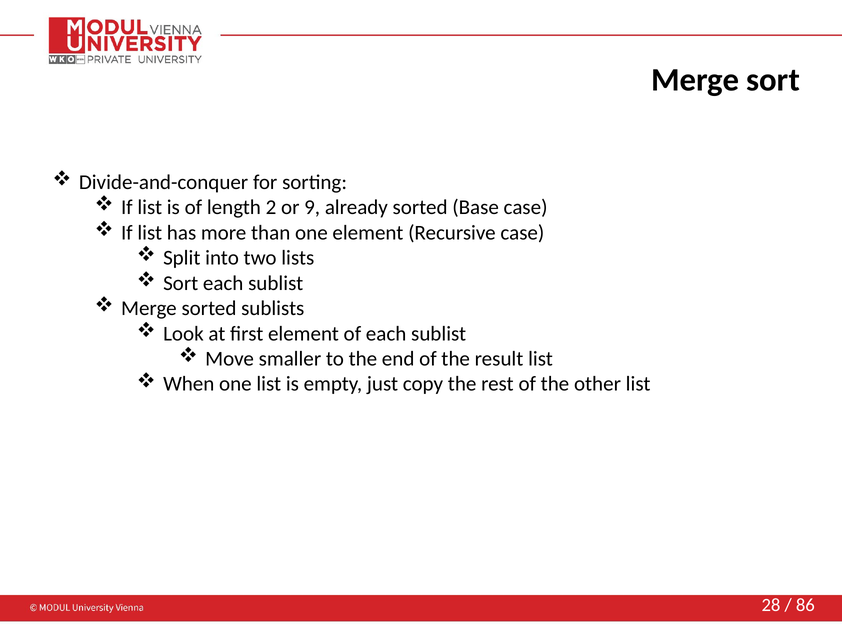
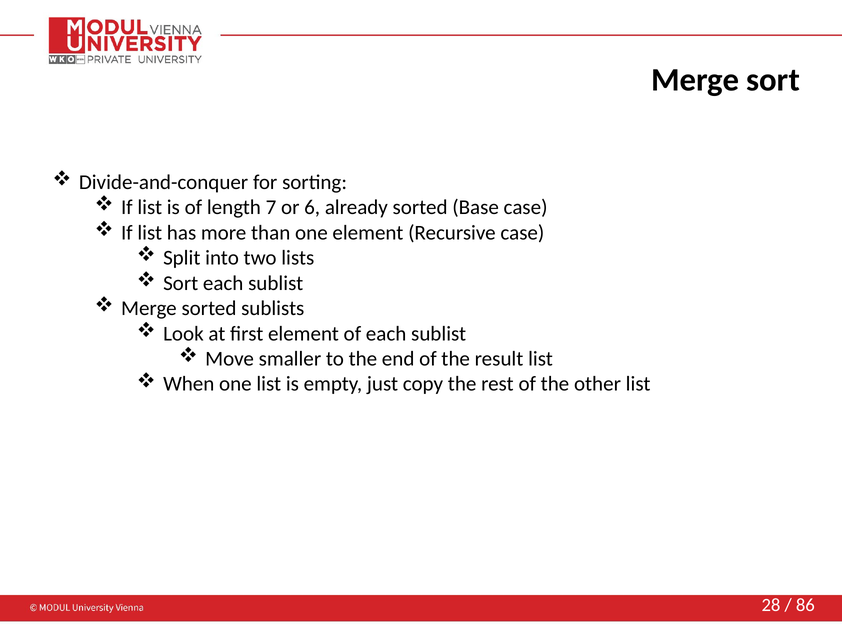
2: 2 -> 7
9: 9 -> 6
